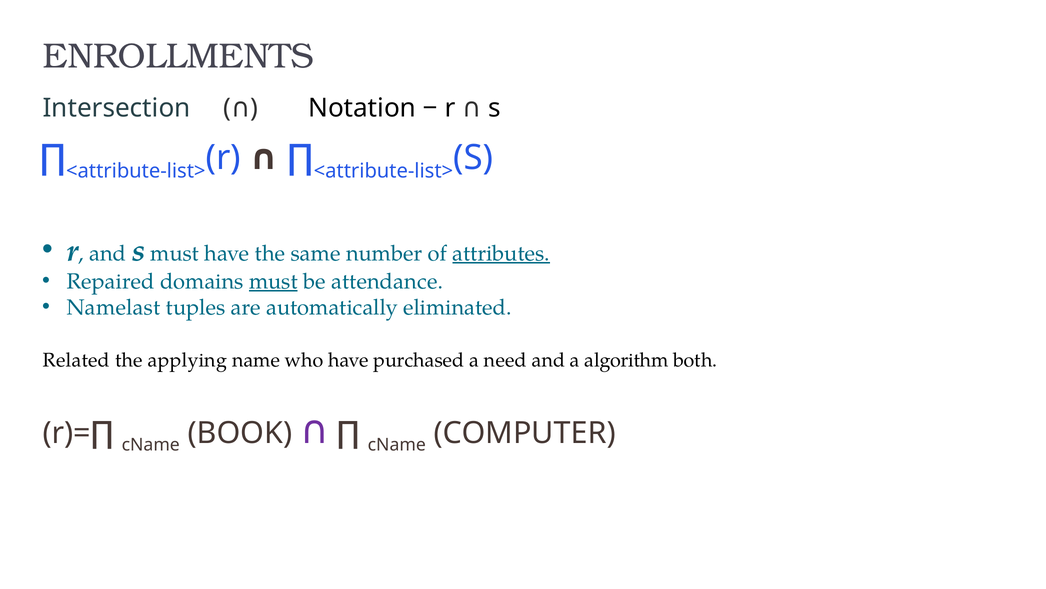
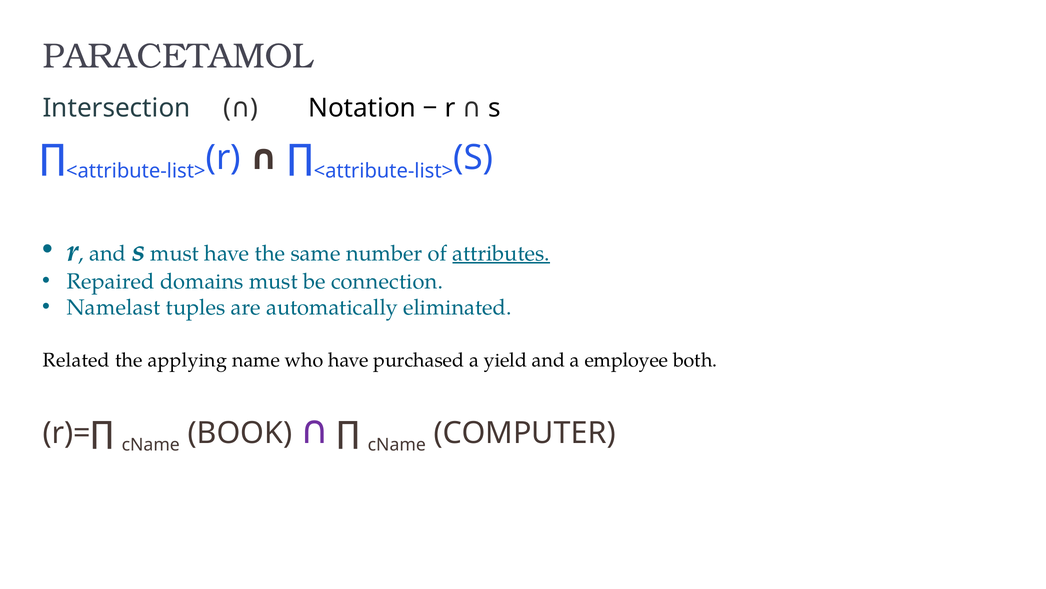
ENROLLMENTS: ENROLLMENTS -> PARACETAMOL
must at (273, 281) underline: present -> none
attendance: attendance -> connection
need: need -> yield
algorithm: algorithm -> employee
